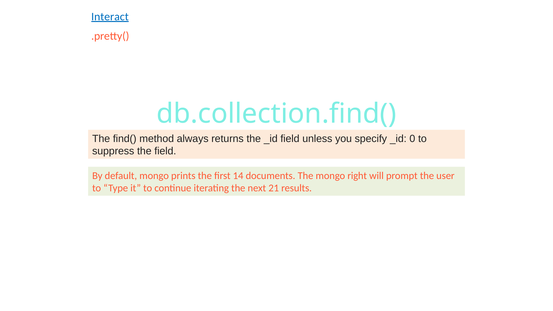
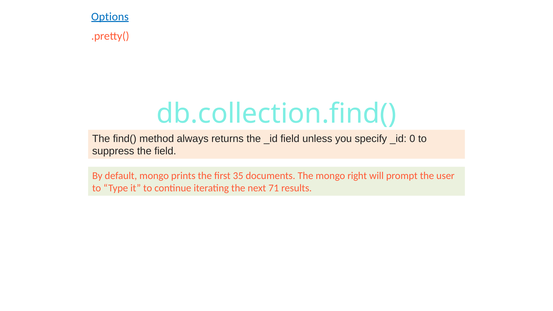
Interact: Interact -> Options
14: 14 -> 35
21: 21 -> 71
